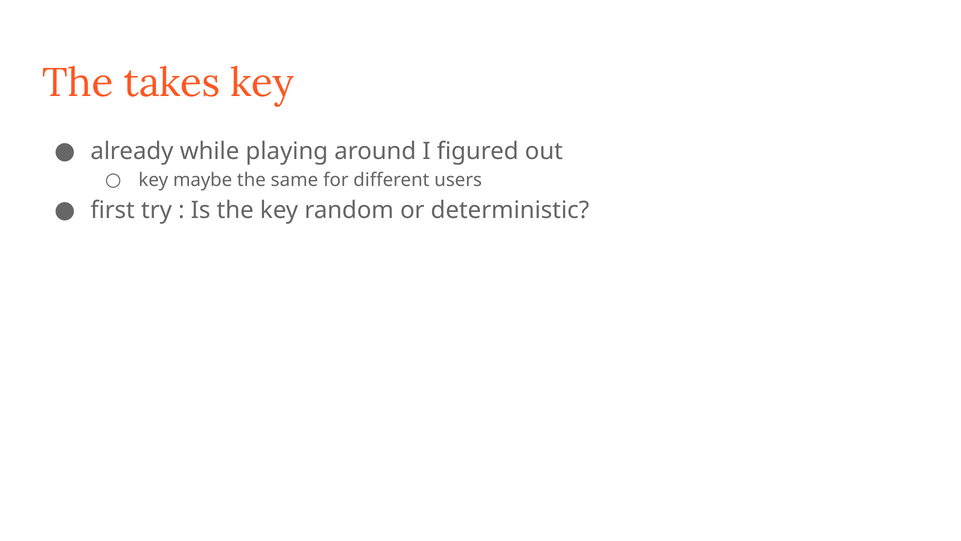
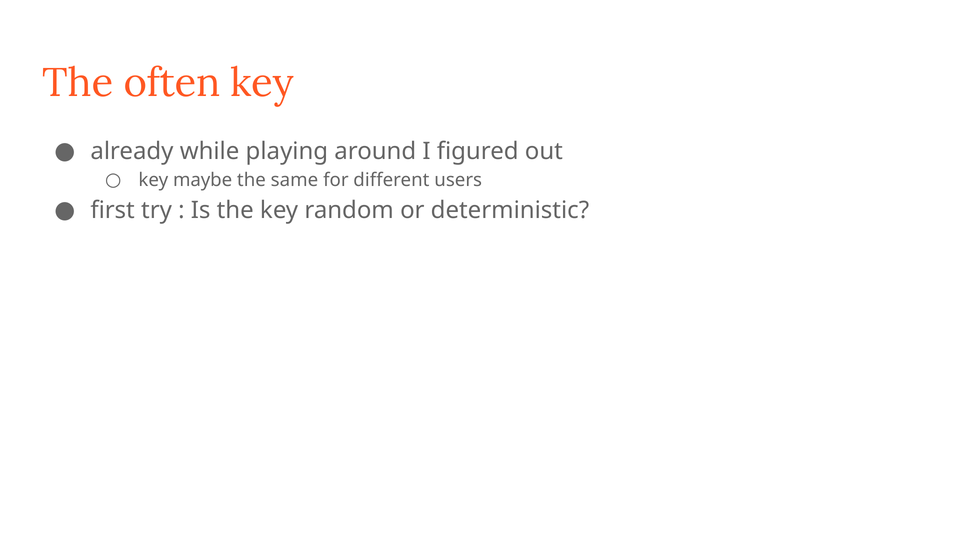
takes: takes -> often
